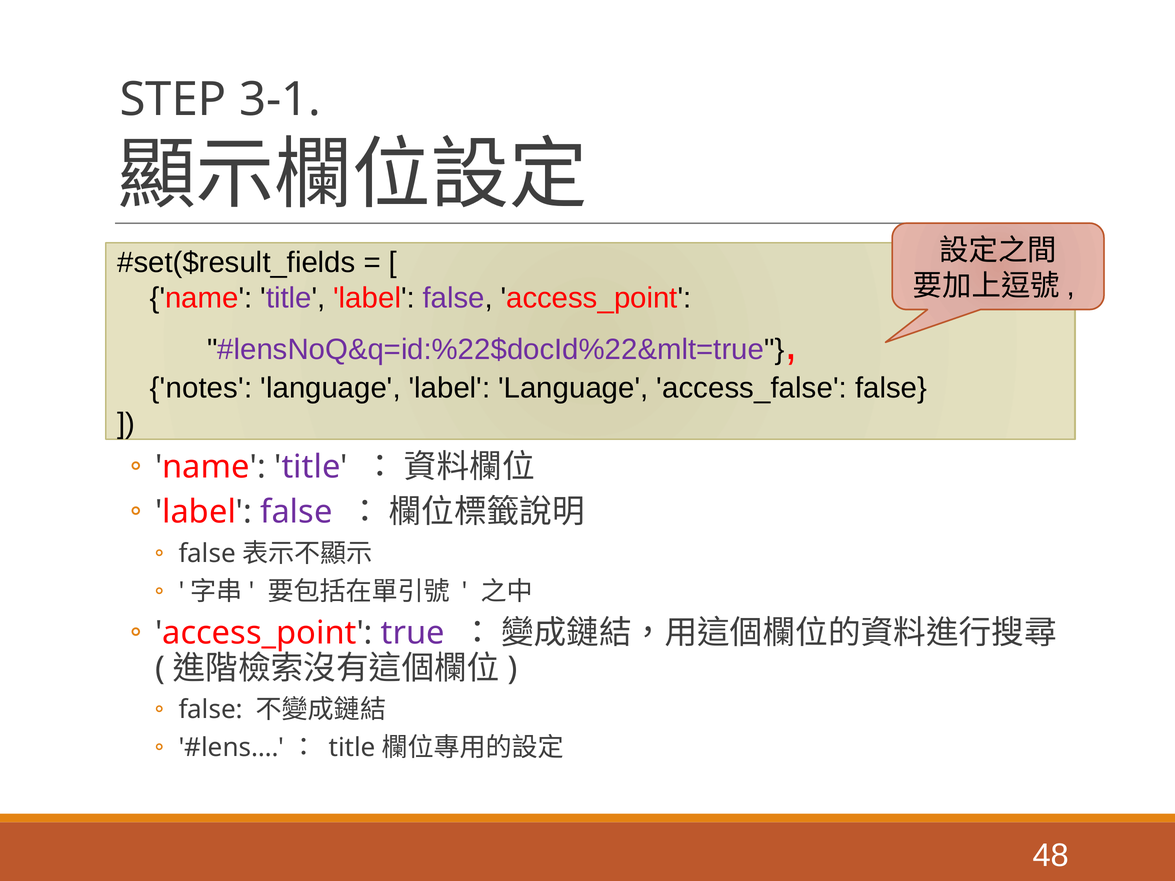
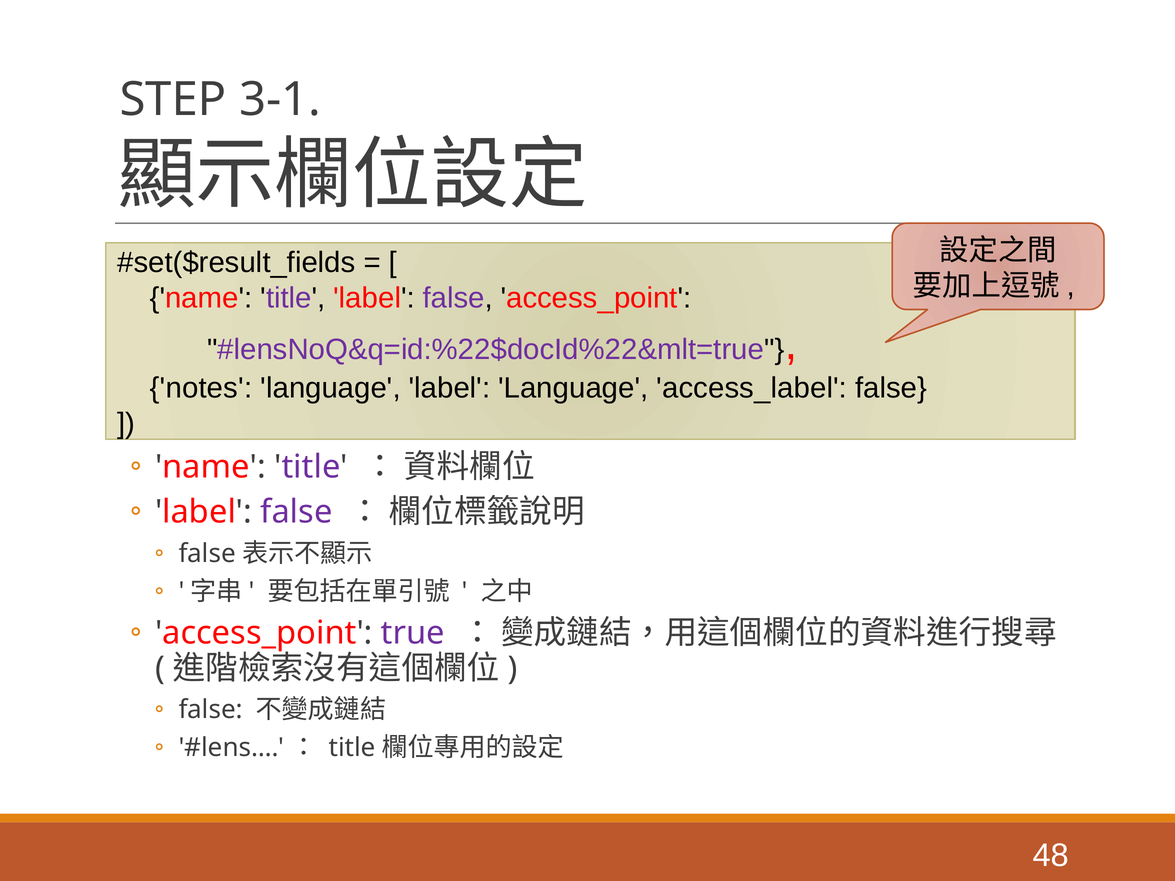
access_false: access_false -> access_label
